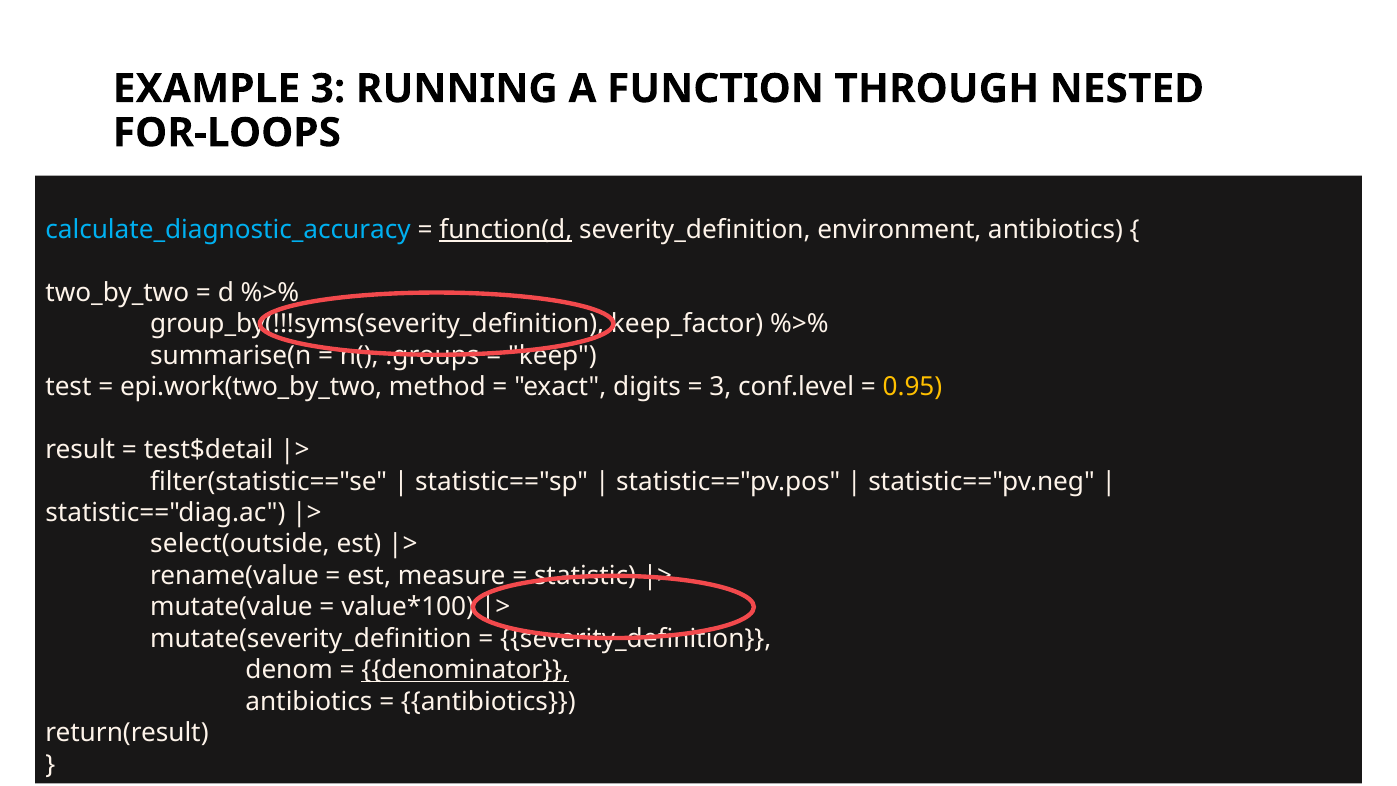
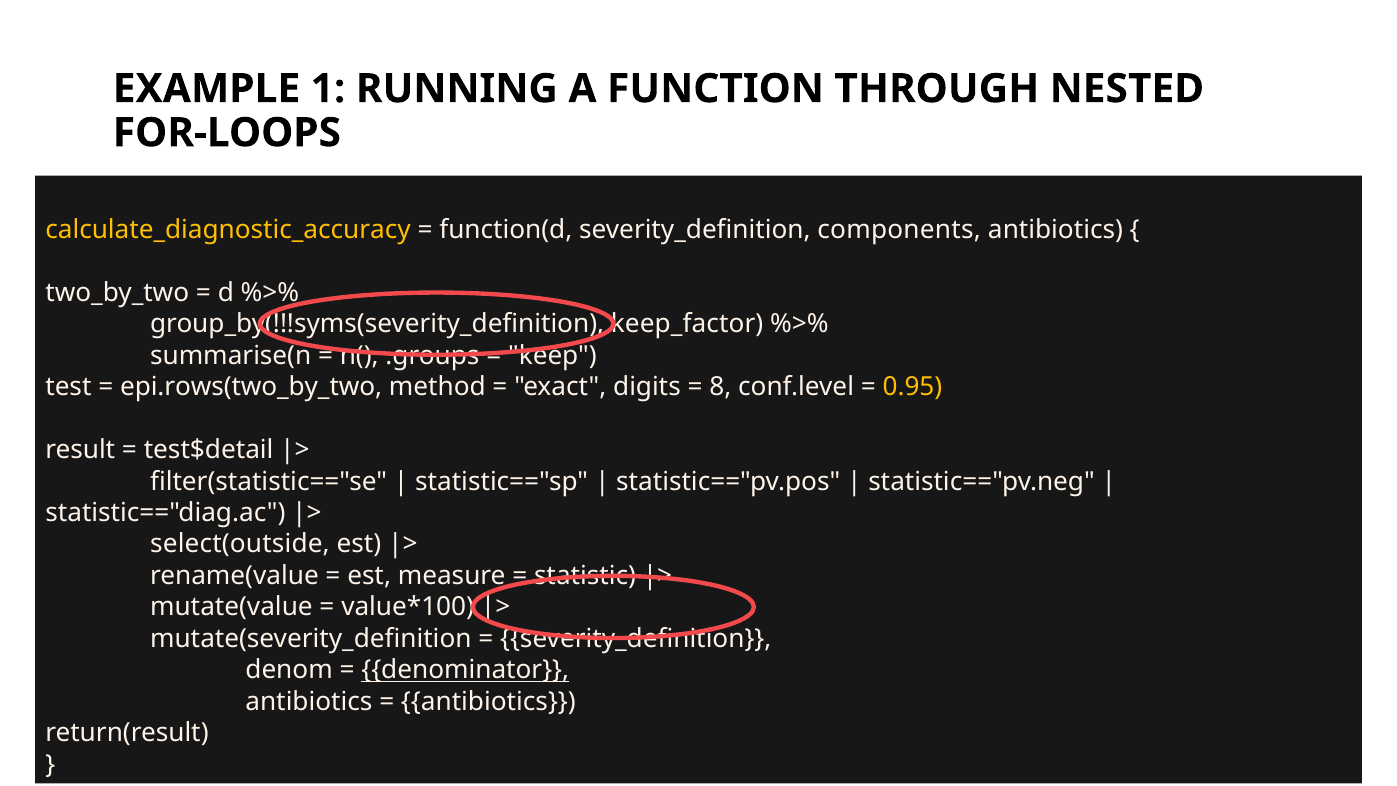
EXAMPLE 3: 3 -> 1
calculate_diagnostic_accuracy colour: light blue -> yellow
function(d underline: present -> none
environment: environment -> components
epi.work(two_by_two: epi.work(two_by_two -> epi.rows(two_by_two
3 at (720, 387): 3 -> 8
